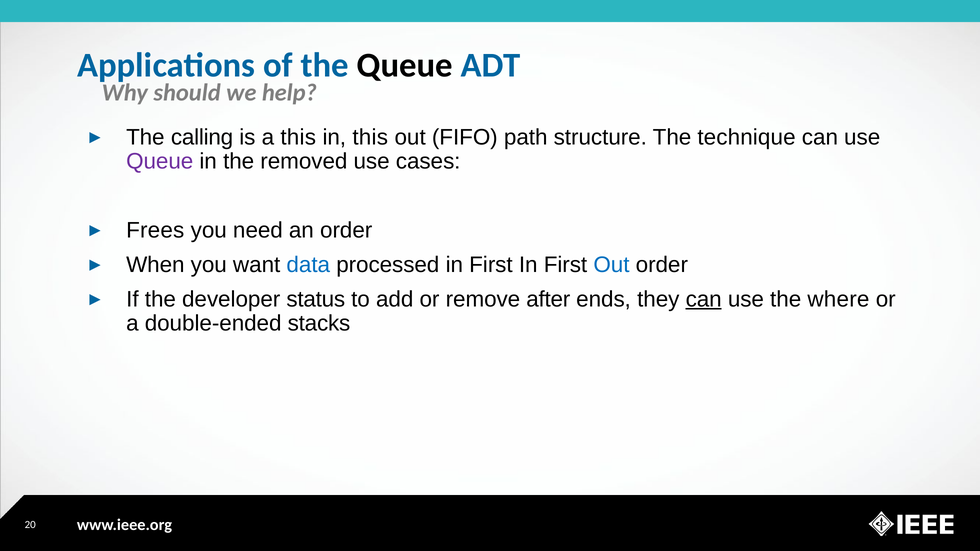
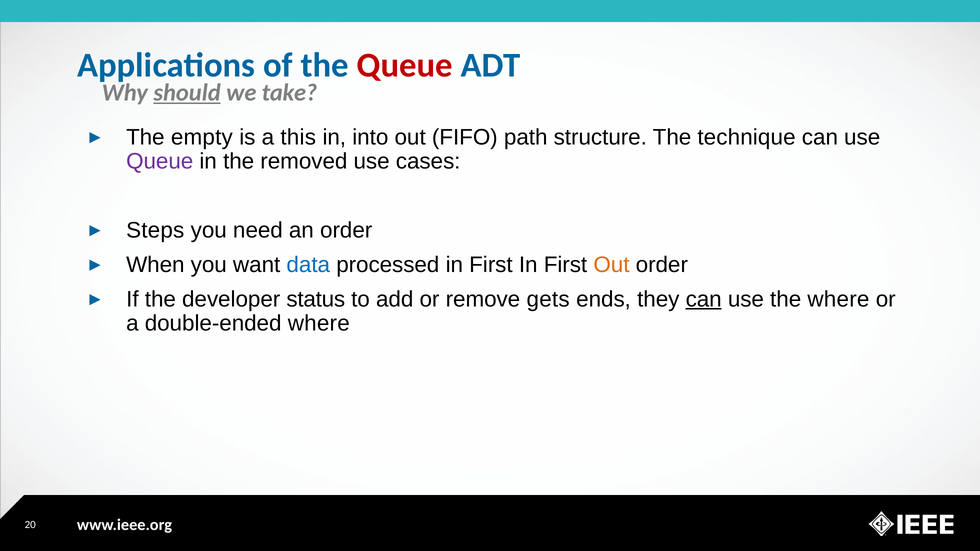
Queue at (405, 65) colour: black -> red
should underline: none -> present
help: help -> take
calling: calling -> empty
in this: this -> into
Frees: Frees -> Steps
Out at (611, 265) colour: blue -> orange
after: after -> gets
double-ended stacks: stacks -> where
